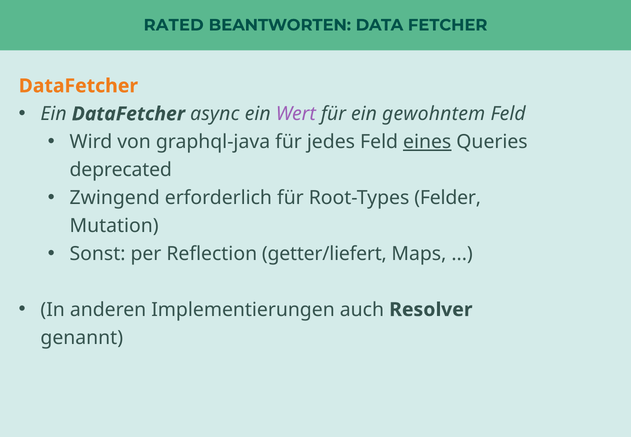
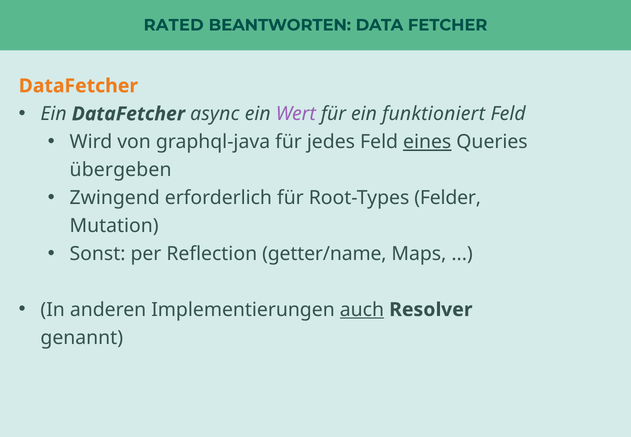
gewohntem: gewohntem -> funktioniert
deprecated: deprecated -> übergeben
getter/liefert: getter/liefert -> getter/name
auch underline: none -> present
